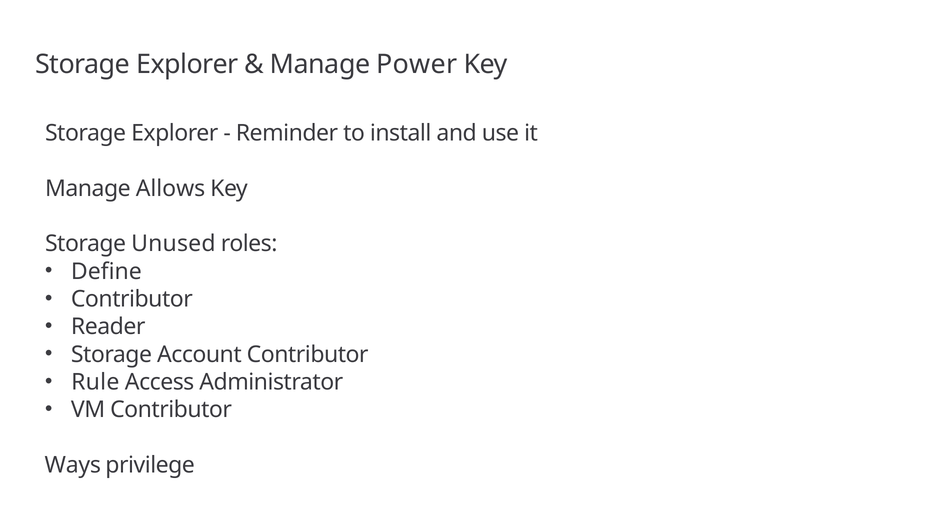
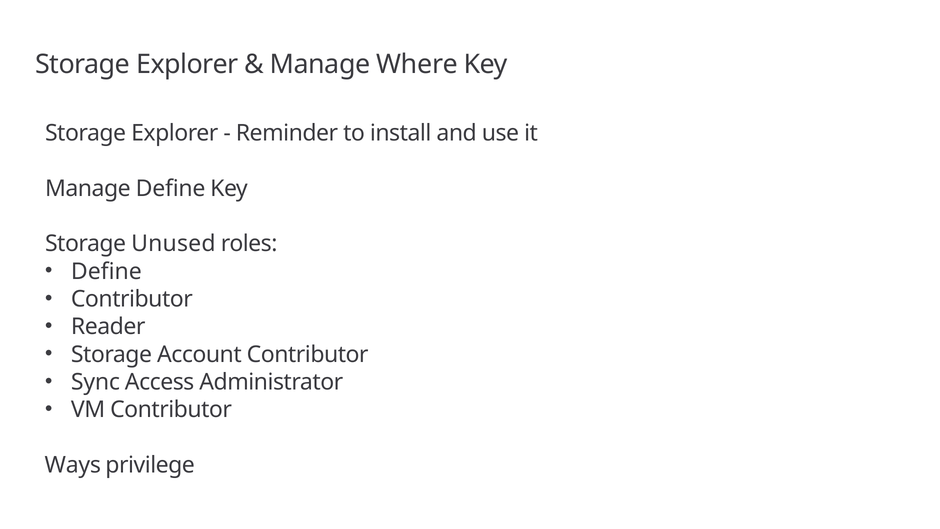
Power: Power -> Where
Manage Allows: Allows -> Define
Rule: Rule -> Sync
